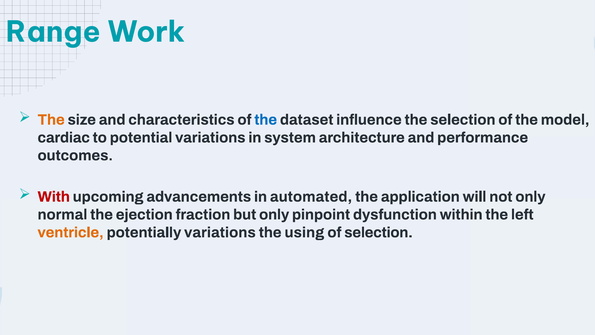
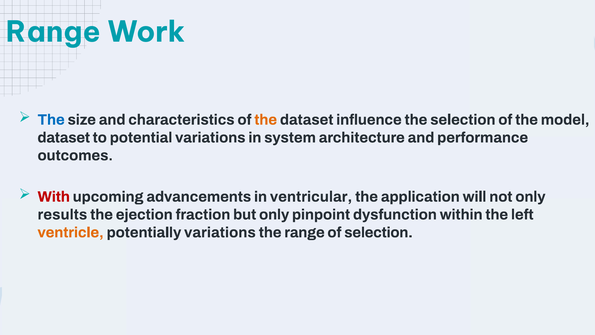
The at (51, 120) colour: orange -> blue
the at (266, 120) colour: blue -> orange
cardiac at (64, 137): cardiac -> dataset
automated: automated -> ventricular
normal: normal -> results
the using: using -> range
